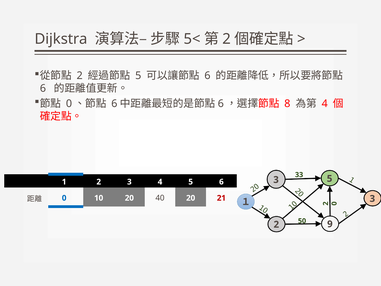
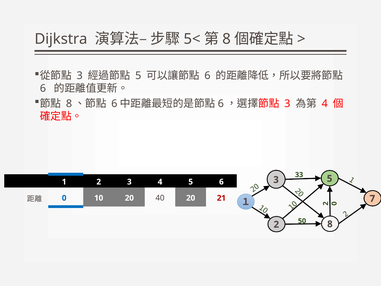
2 at (227, 39): 2 -> 8
2 at (80, 76): 2 -> 3
0 at (69, 103): 0 -> 8
8 at (287, 103): 8 -> 3
１ 3: 3 -> 7
50 9: 9 -> 8
